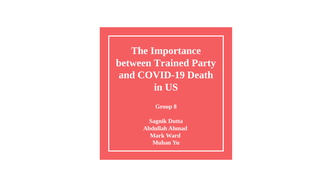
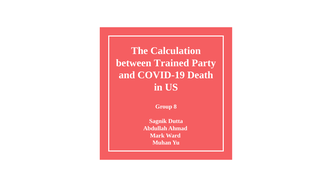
Importance: Importance -> Calculation
